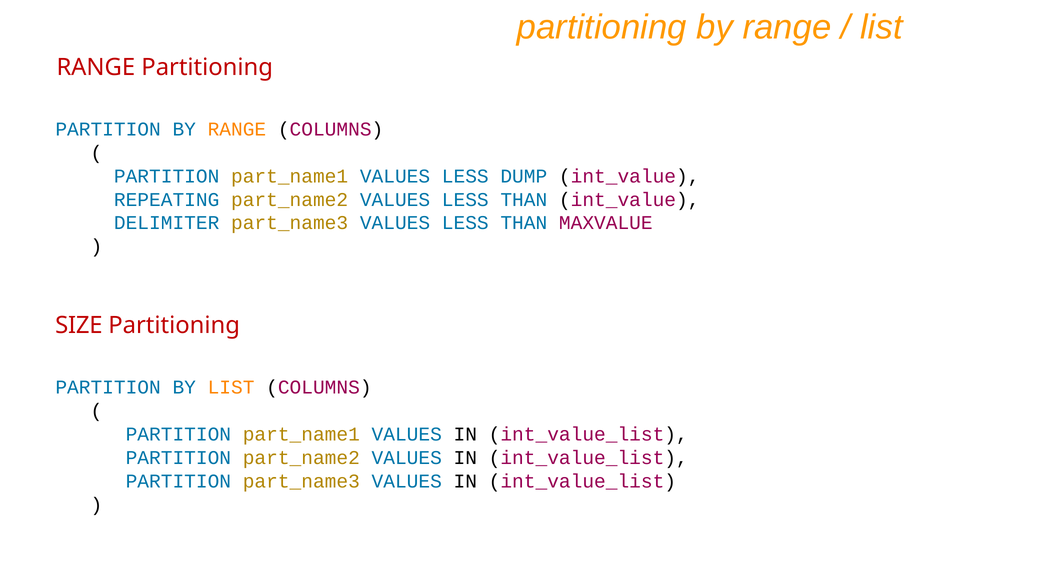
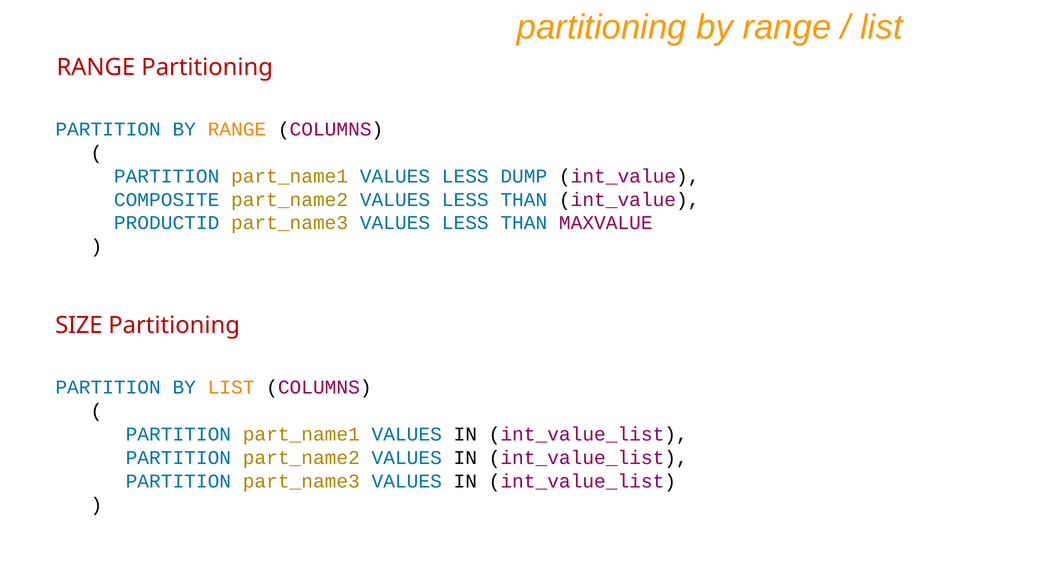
REPEATING: REPEATING -> COMPOSITE
DELIMITER: DELIMITER -> PRODUCTID
